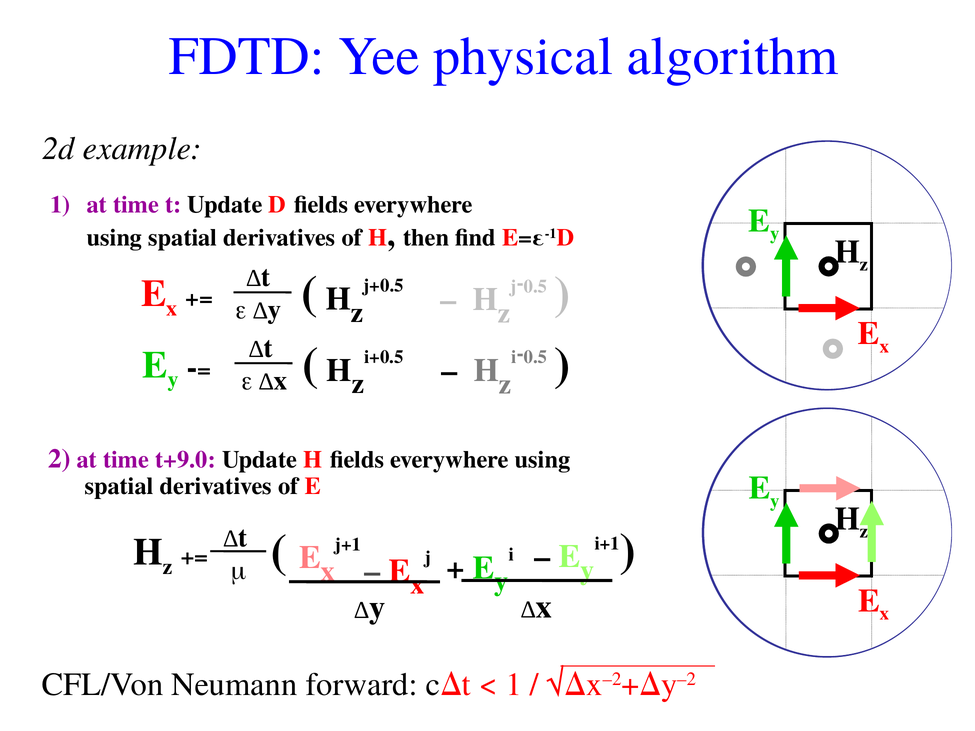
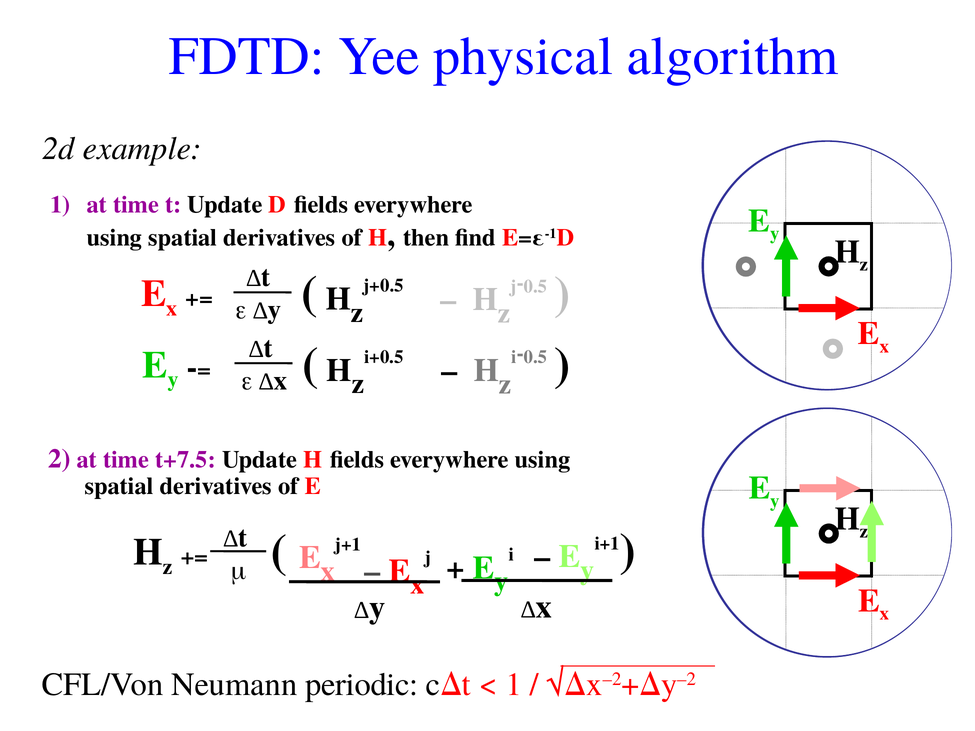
t+9.0: t+9.0 -> t+7.5
forward: forward -> periodic
